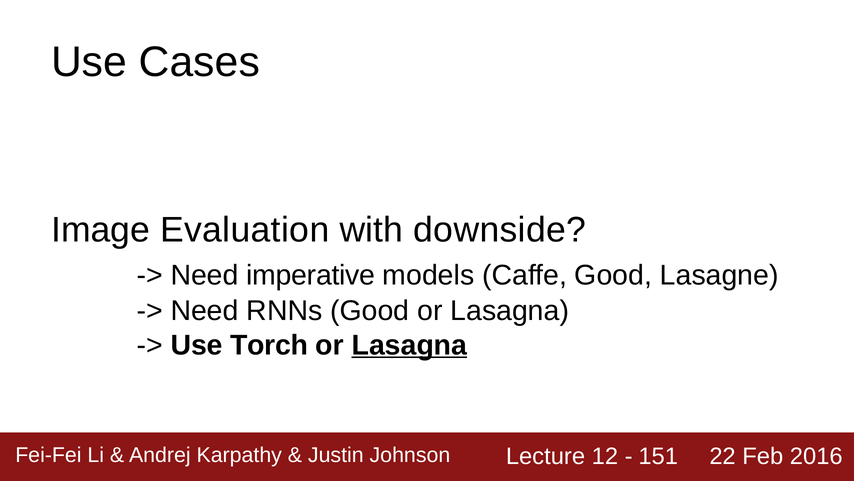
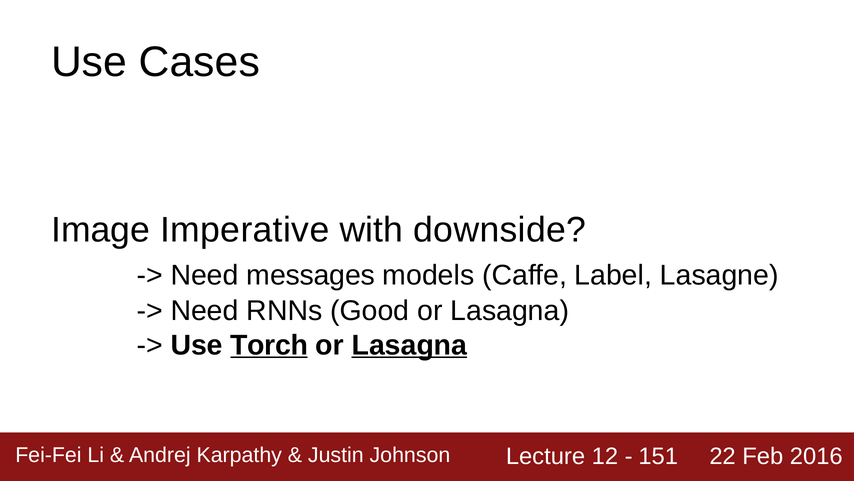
Evaluation: Evaluation -> Imperative
imperative: imperative -> messages
Caffe Good: Good -> Label
Torch underline: none -> present
